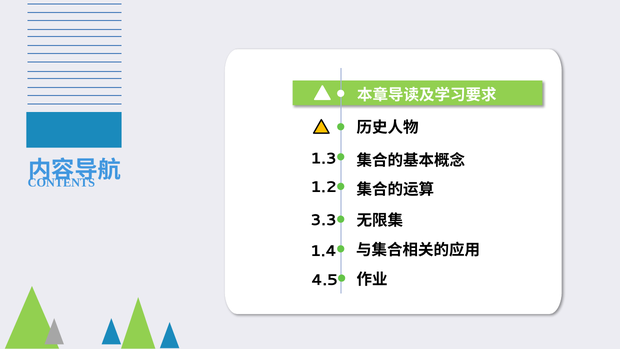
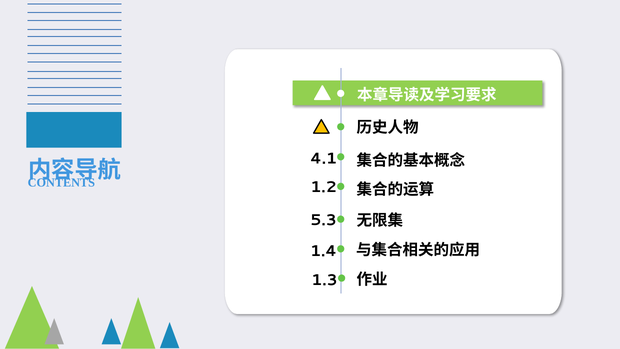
1.3: 1.3 -> 4.1
3.3: 3.3 -> 5.3
4.5: 4.5 -> 1.3
